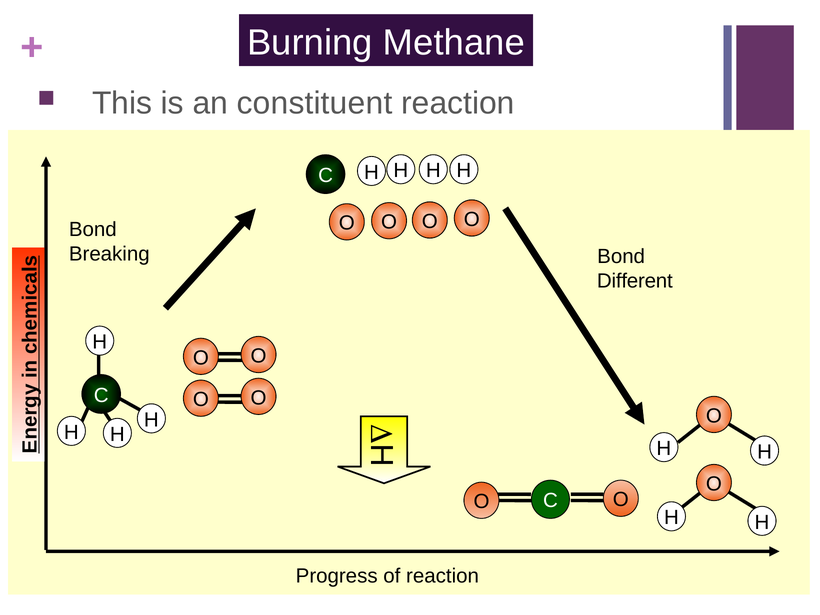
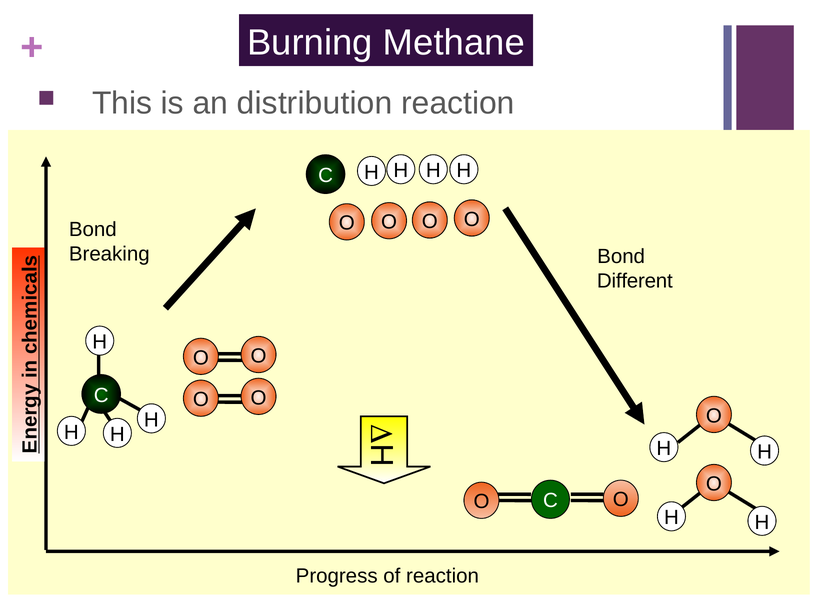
constituent: constituent -> distribution
